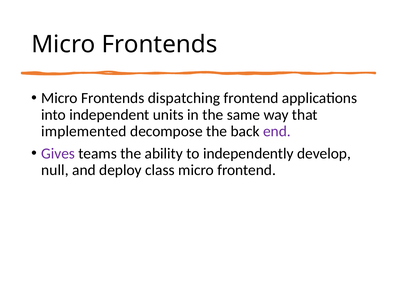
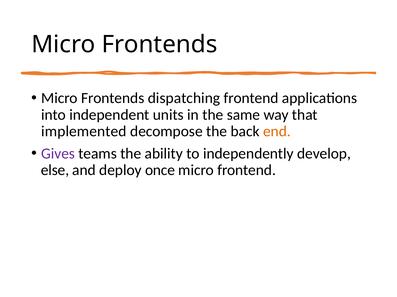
end colour: purple -> orange
null: null -> else
class: class -> once
